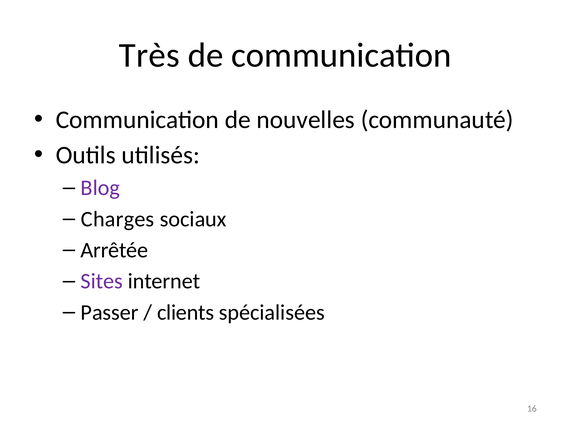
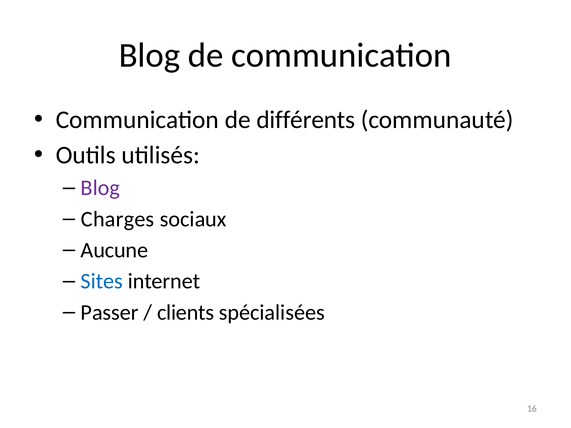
Très at (149, 55): Très -> Blog
nouvelles: nouvelles -> différents
Arrêtée: Arrêtée -> Aucune
Sites colour: purple -> blue
